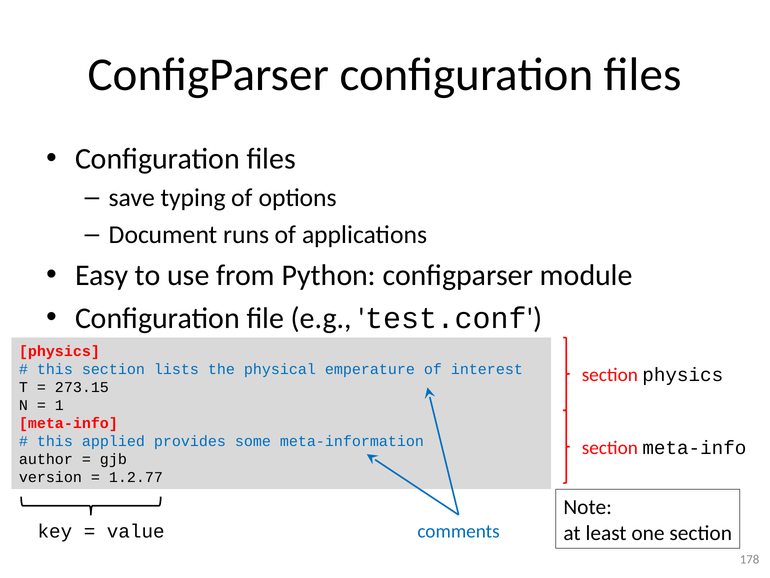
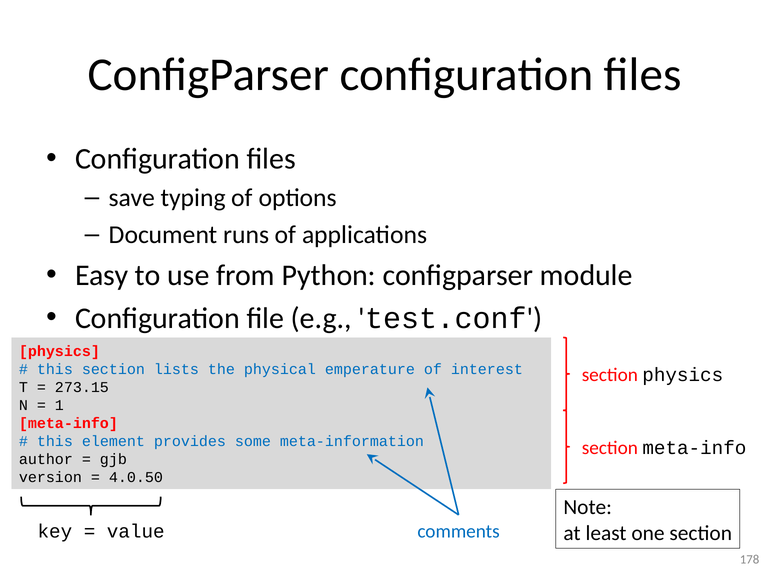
applied: applied -> element
1.2.77: 1.2.77 -> 4.0.50
